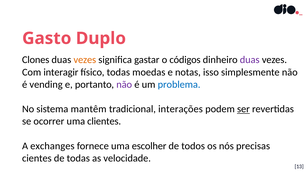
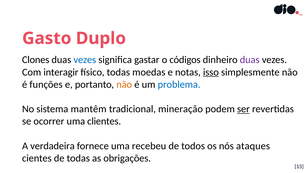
vezes at (85, 60) colour: orange -> blue
isso underline: none -> present
vending: vending -> funções
não at (124, 85) colour: purple -> orange
interações: interações -> mineração
exchanges: exchanges -> verdadeira
escolher: escolher -> recebeu
precisas: precisas -> ataques
velocidade: velocidade -> obrigações
